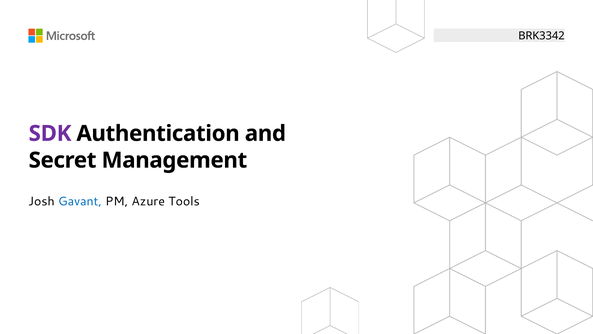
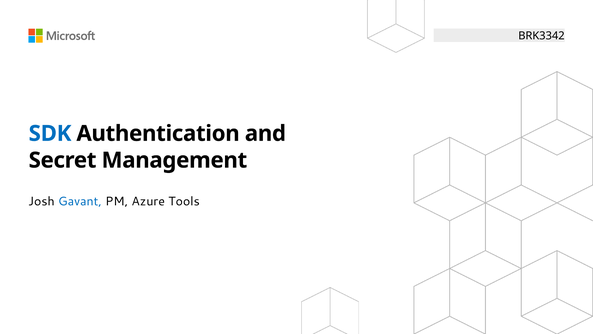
SDK colour: purple -> blue
